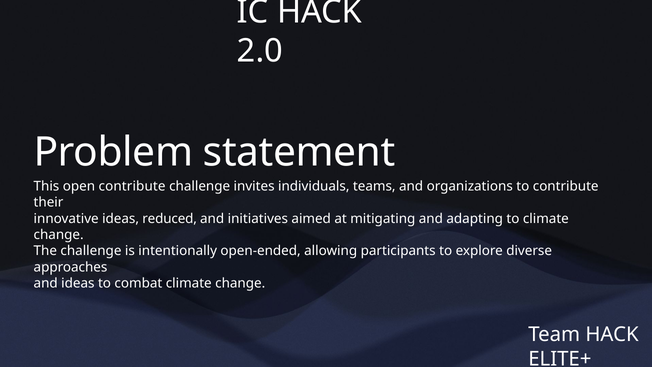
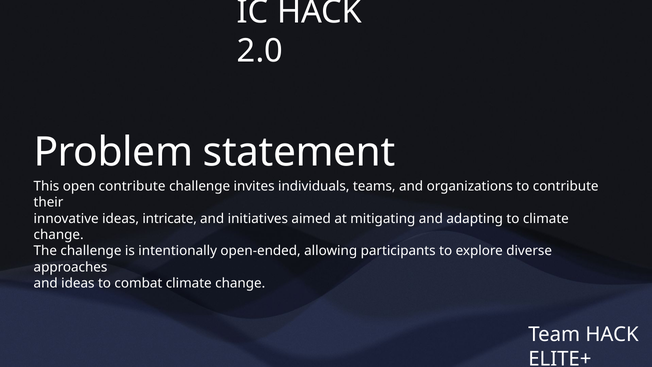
reduced: reduced -> intricate
